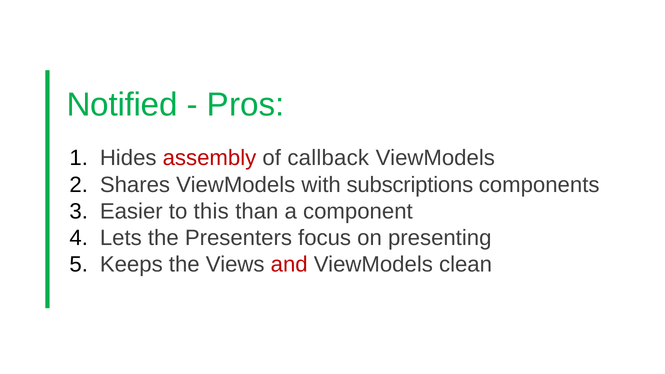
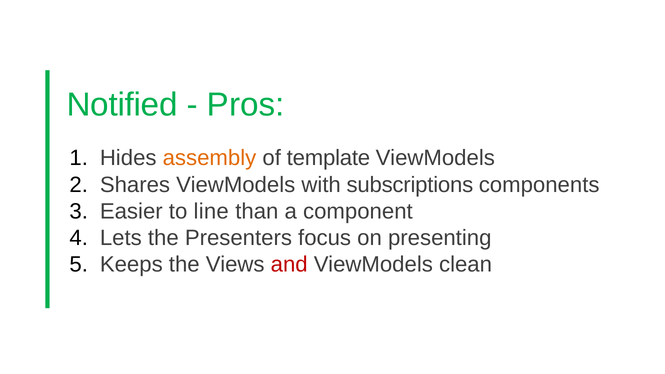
assembly colour: red -> orange
callback: callback -> template
this: this -> line
